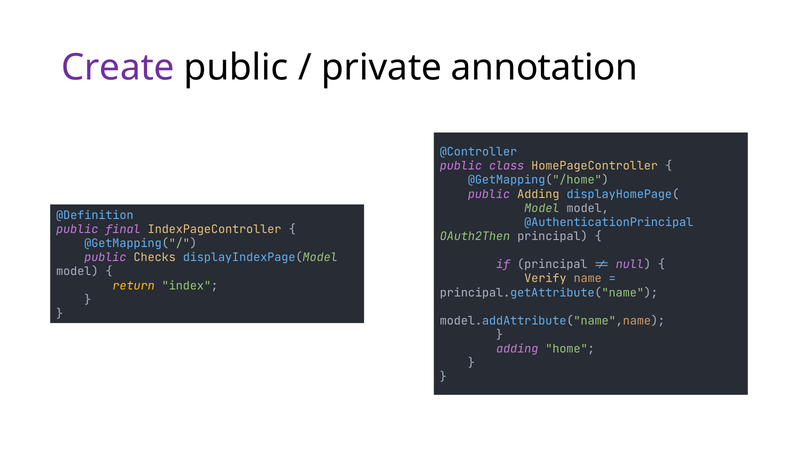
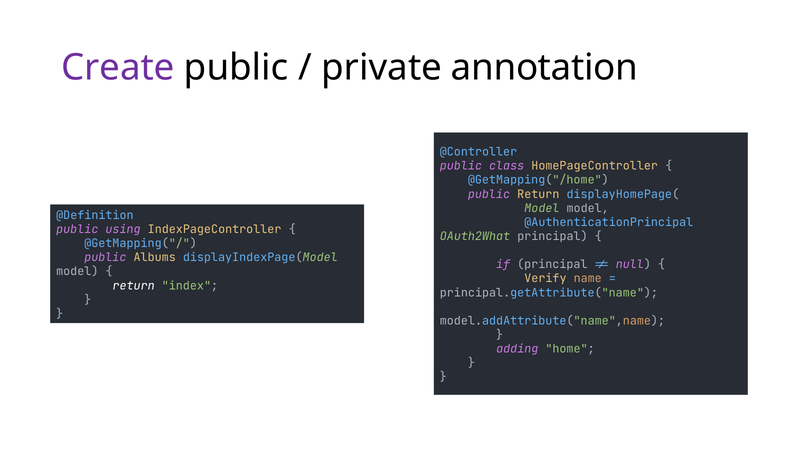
public Adding: Adding -> Return
final: final -> using
OAuth2Then: OAuth2Then -> OAuth2What
Checks: Checks -> Albums
return at (134, 285) colour: yellow -> white
